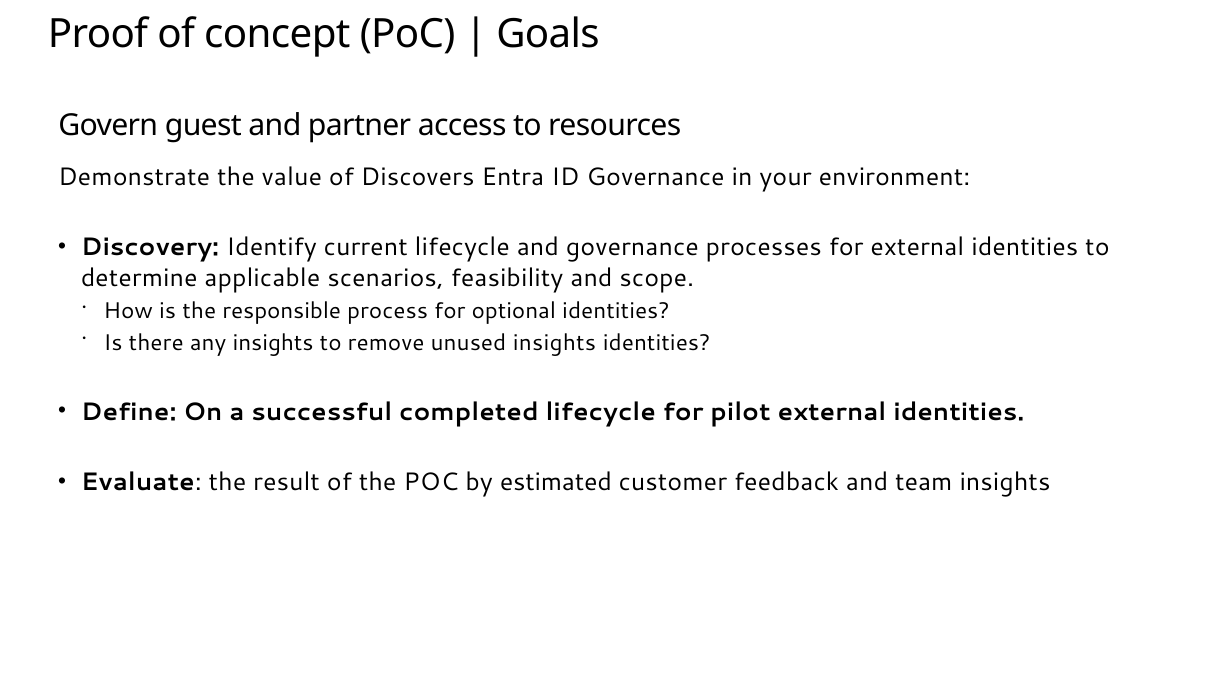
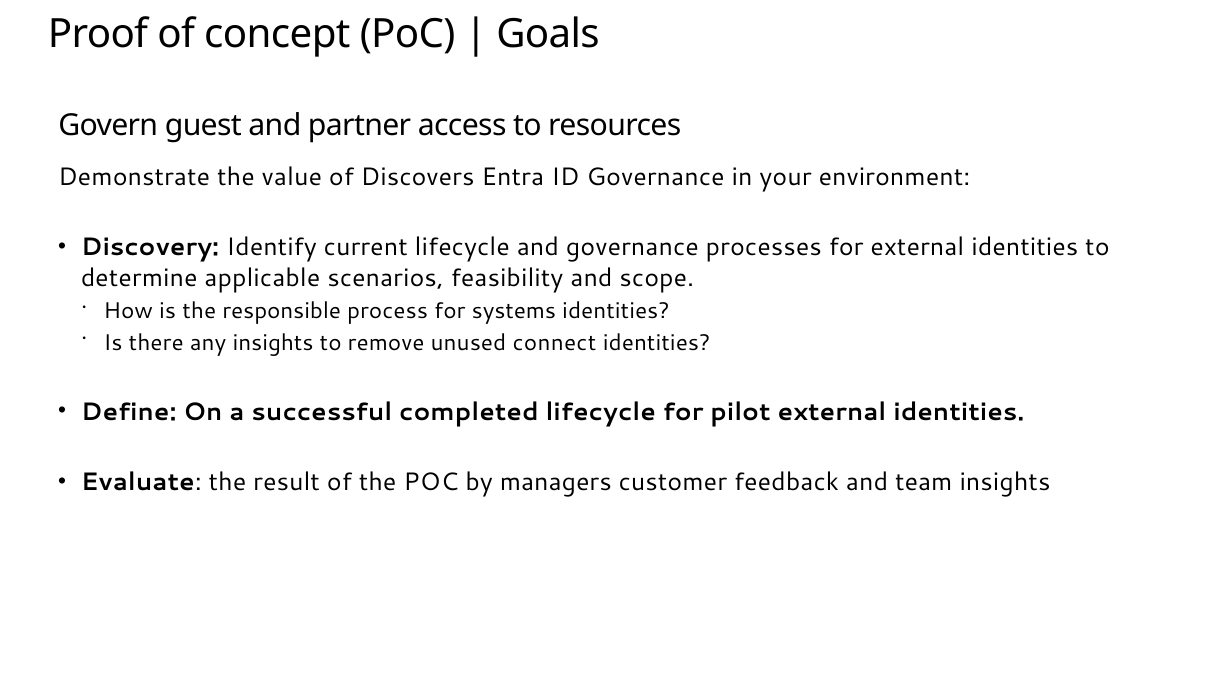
optional: optional -> systems
unused insights: insights -> connect
estimated: estimated -> managers
